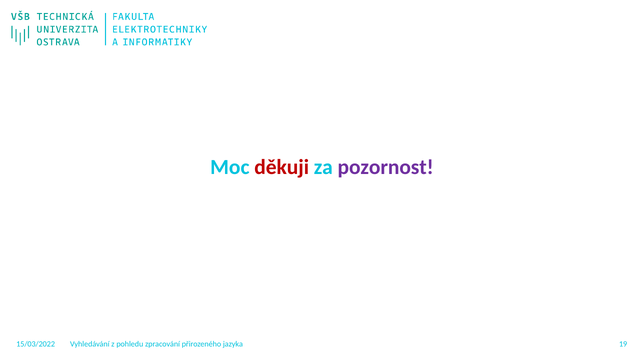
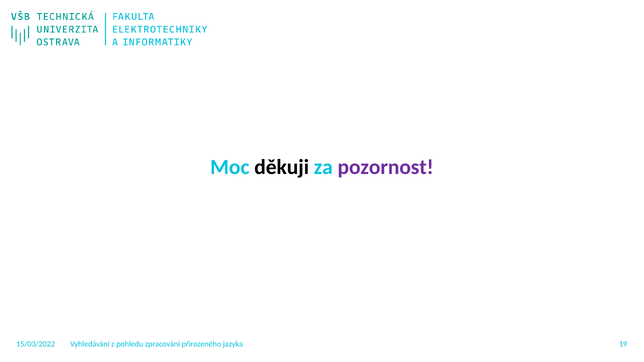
děkuji colour: red -> black
